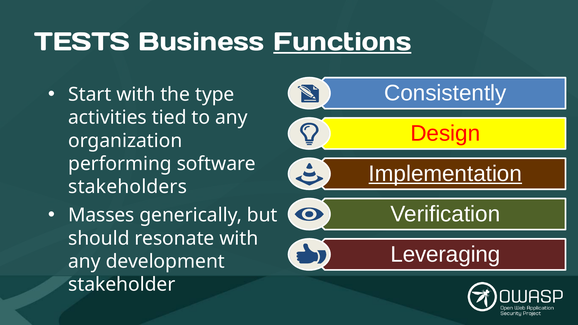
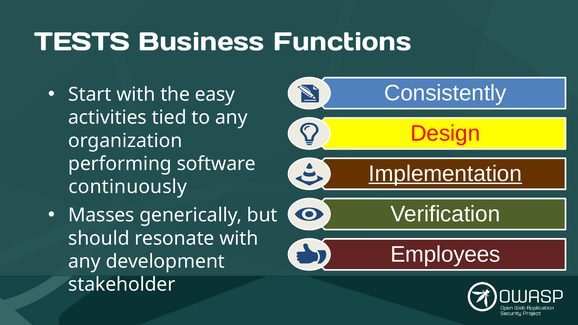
Functions underline: present -> none
type: type -> easy
stakeholders: stakeholders -> continuously
Leveraging: Leveraging -> Employees
